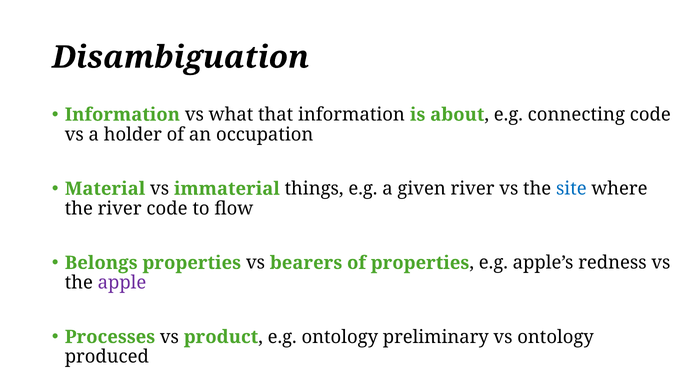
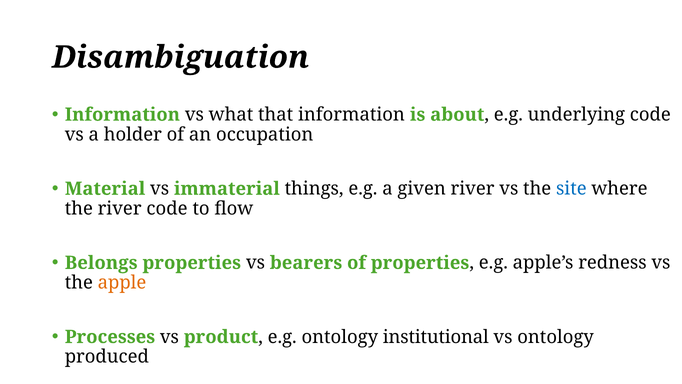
connecting: connecting -> underlying
apple colour: purple -> orange
preliminary: preliminary -> institutional
